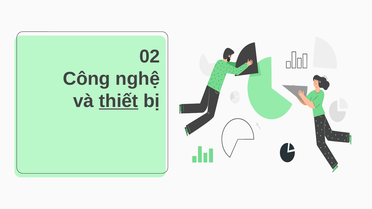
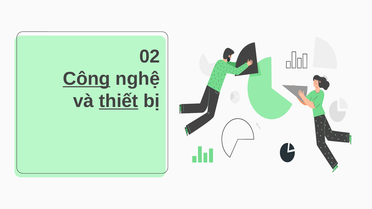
Công underline: none -> present
